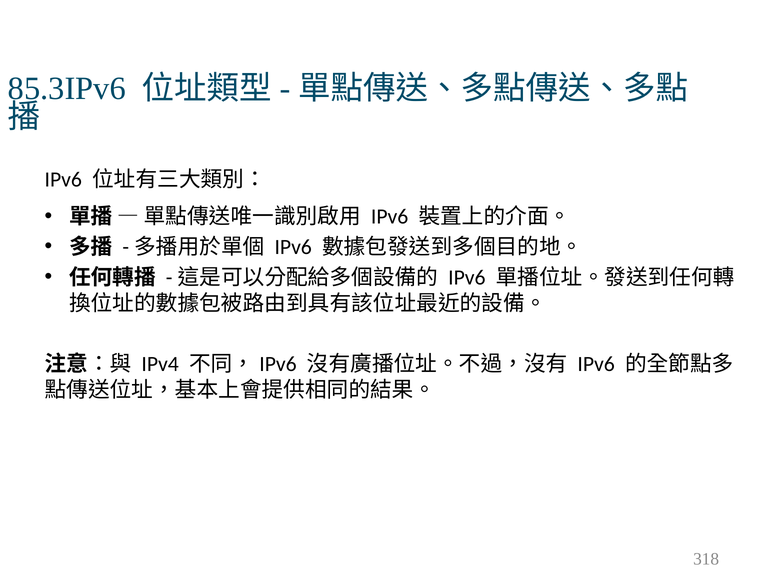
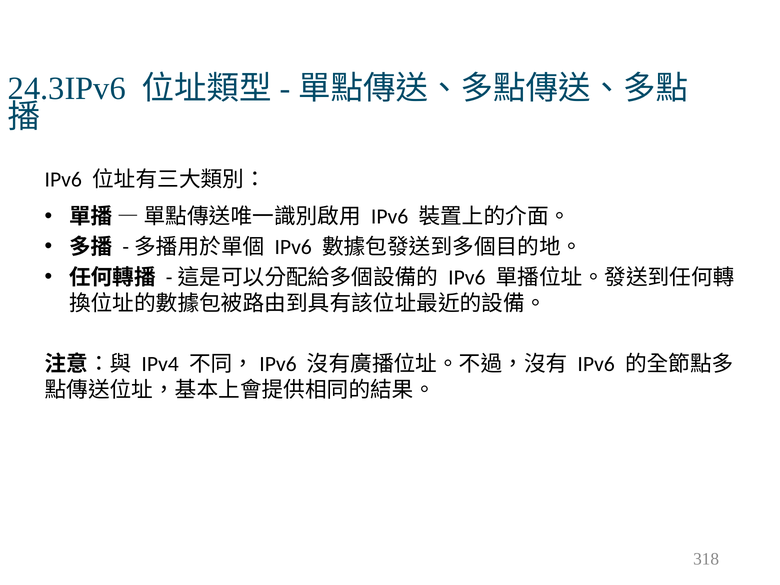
85.3IPv6: 85.3IPv6 -> 24.3IPv6
